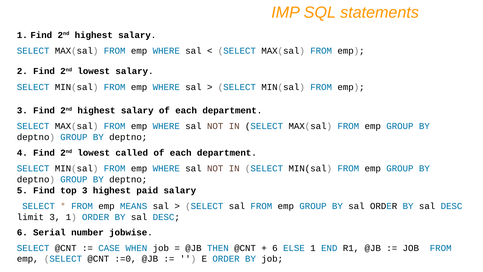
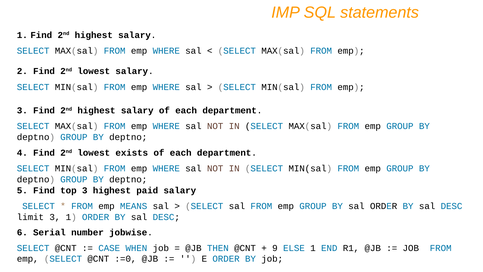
called: called -> exists
6 at (275, 248): 6 -> 9
